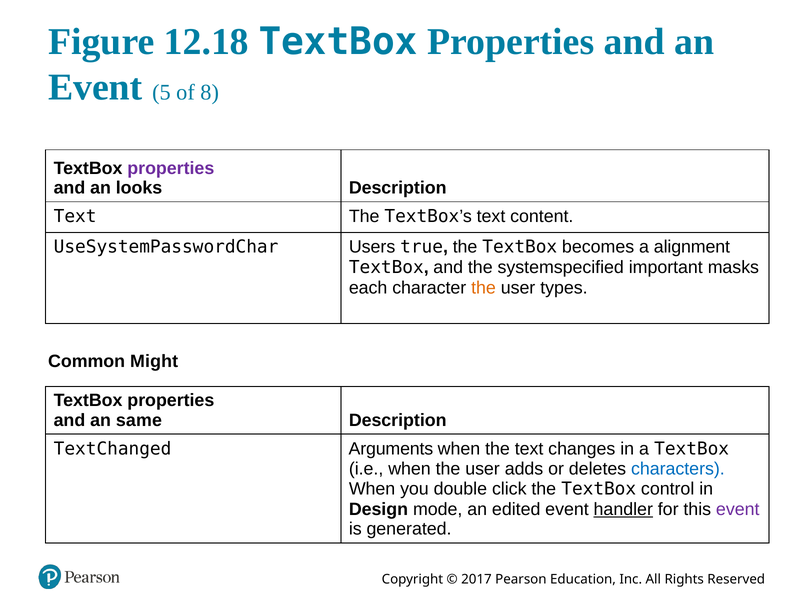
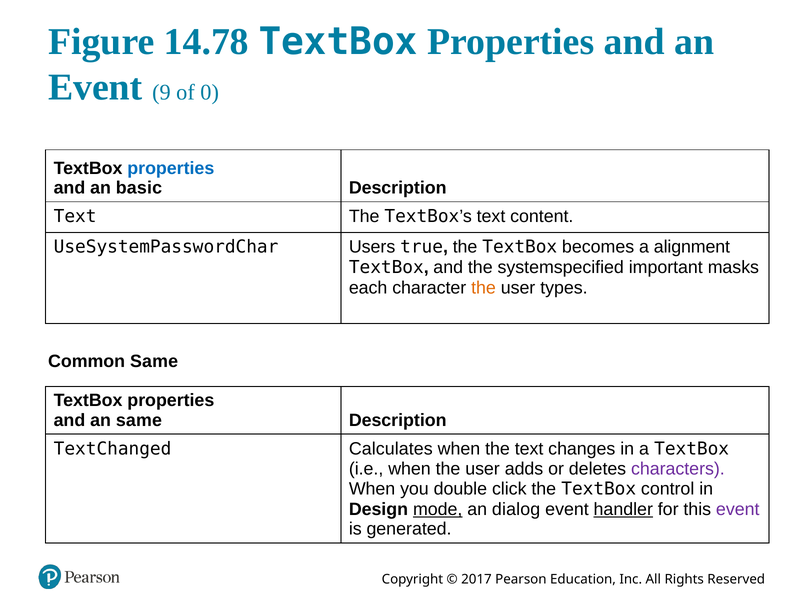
12.18: 12.18 -> 14.78
5: 5 -> 9
8: 8 -> 0
properties at (171, 168) colour: purple -> blue
looks: looks -> basic
Common Might: Might -> Same
Arguments: Arguments -> Calculates
characters colour: blue -> purple
mode underline: none -> present
edited: edited -> dialog
